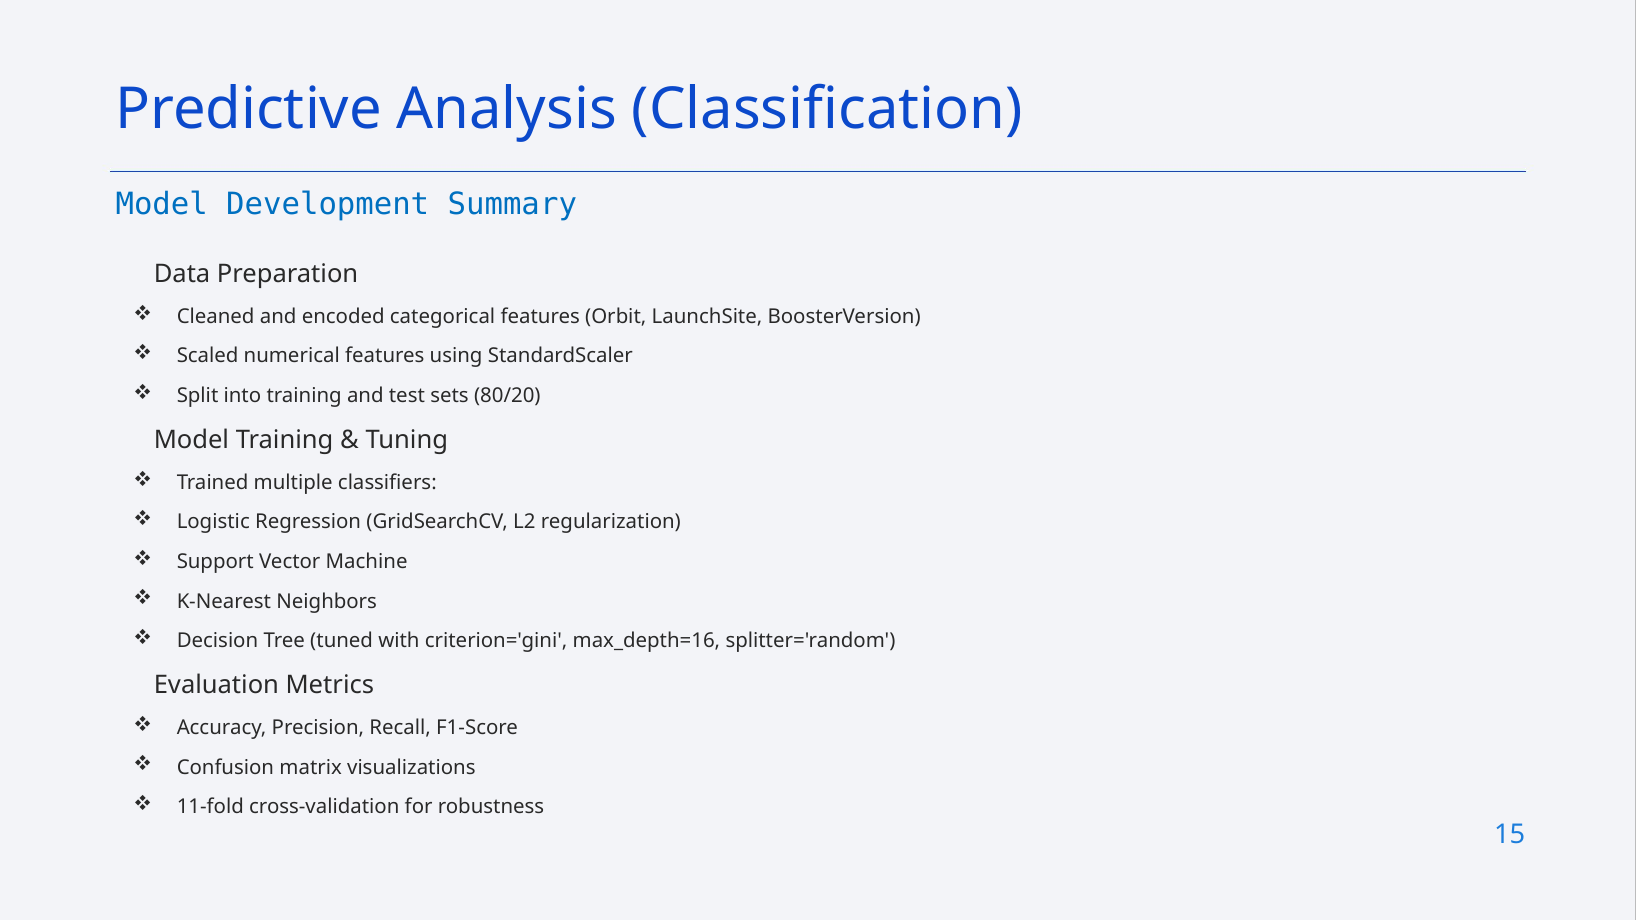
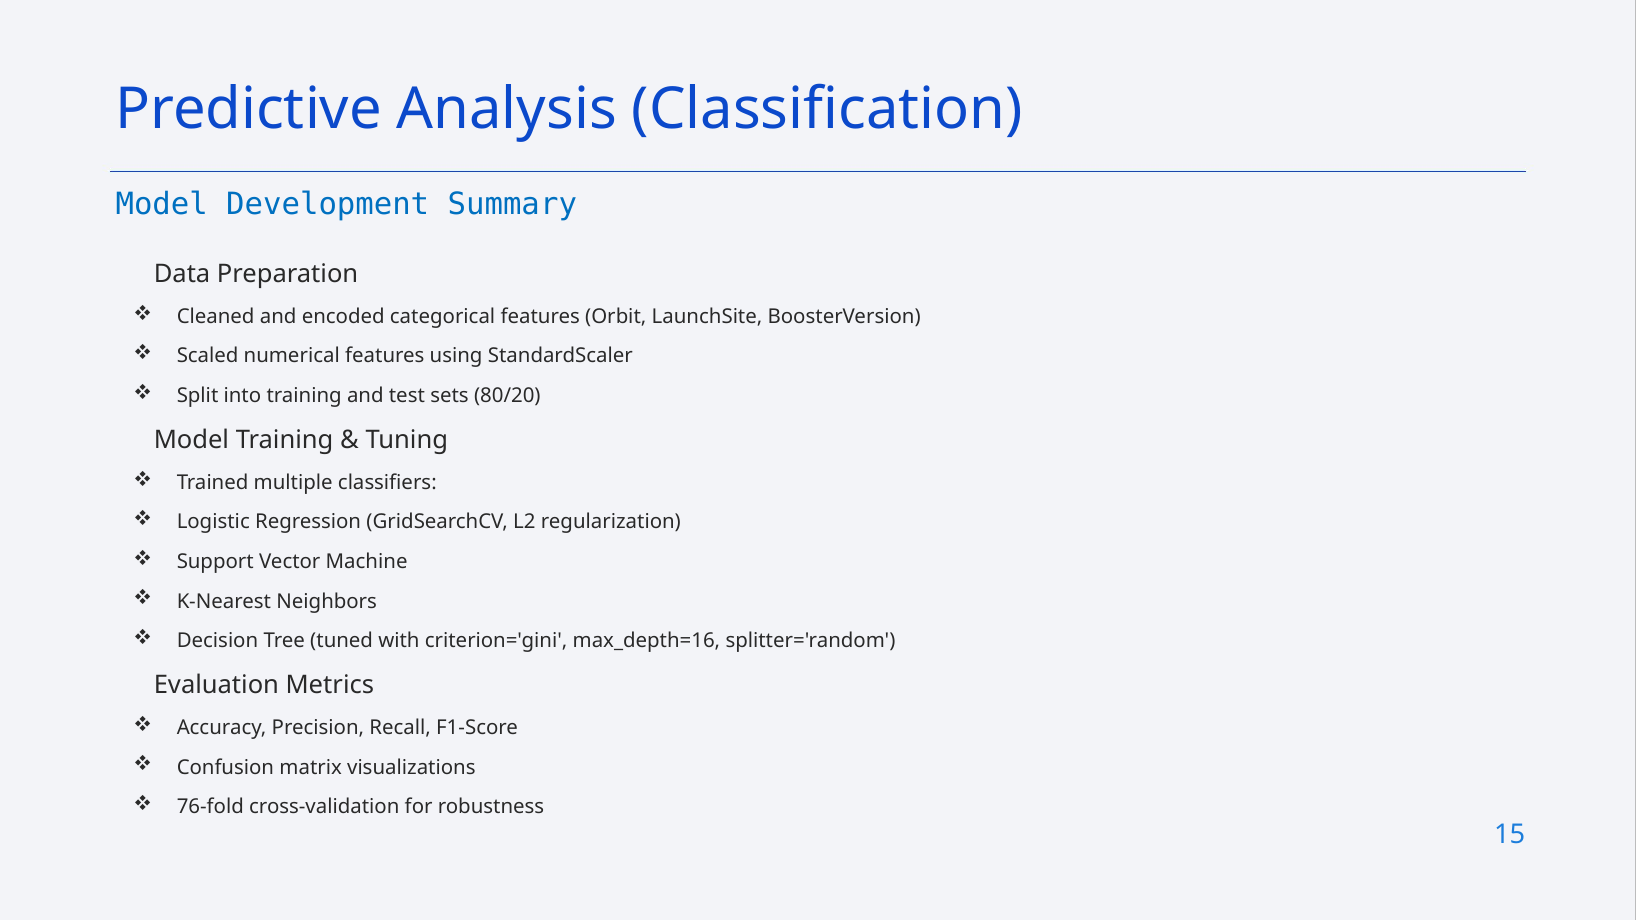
11-fold: 11-fold -> 76-fold
